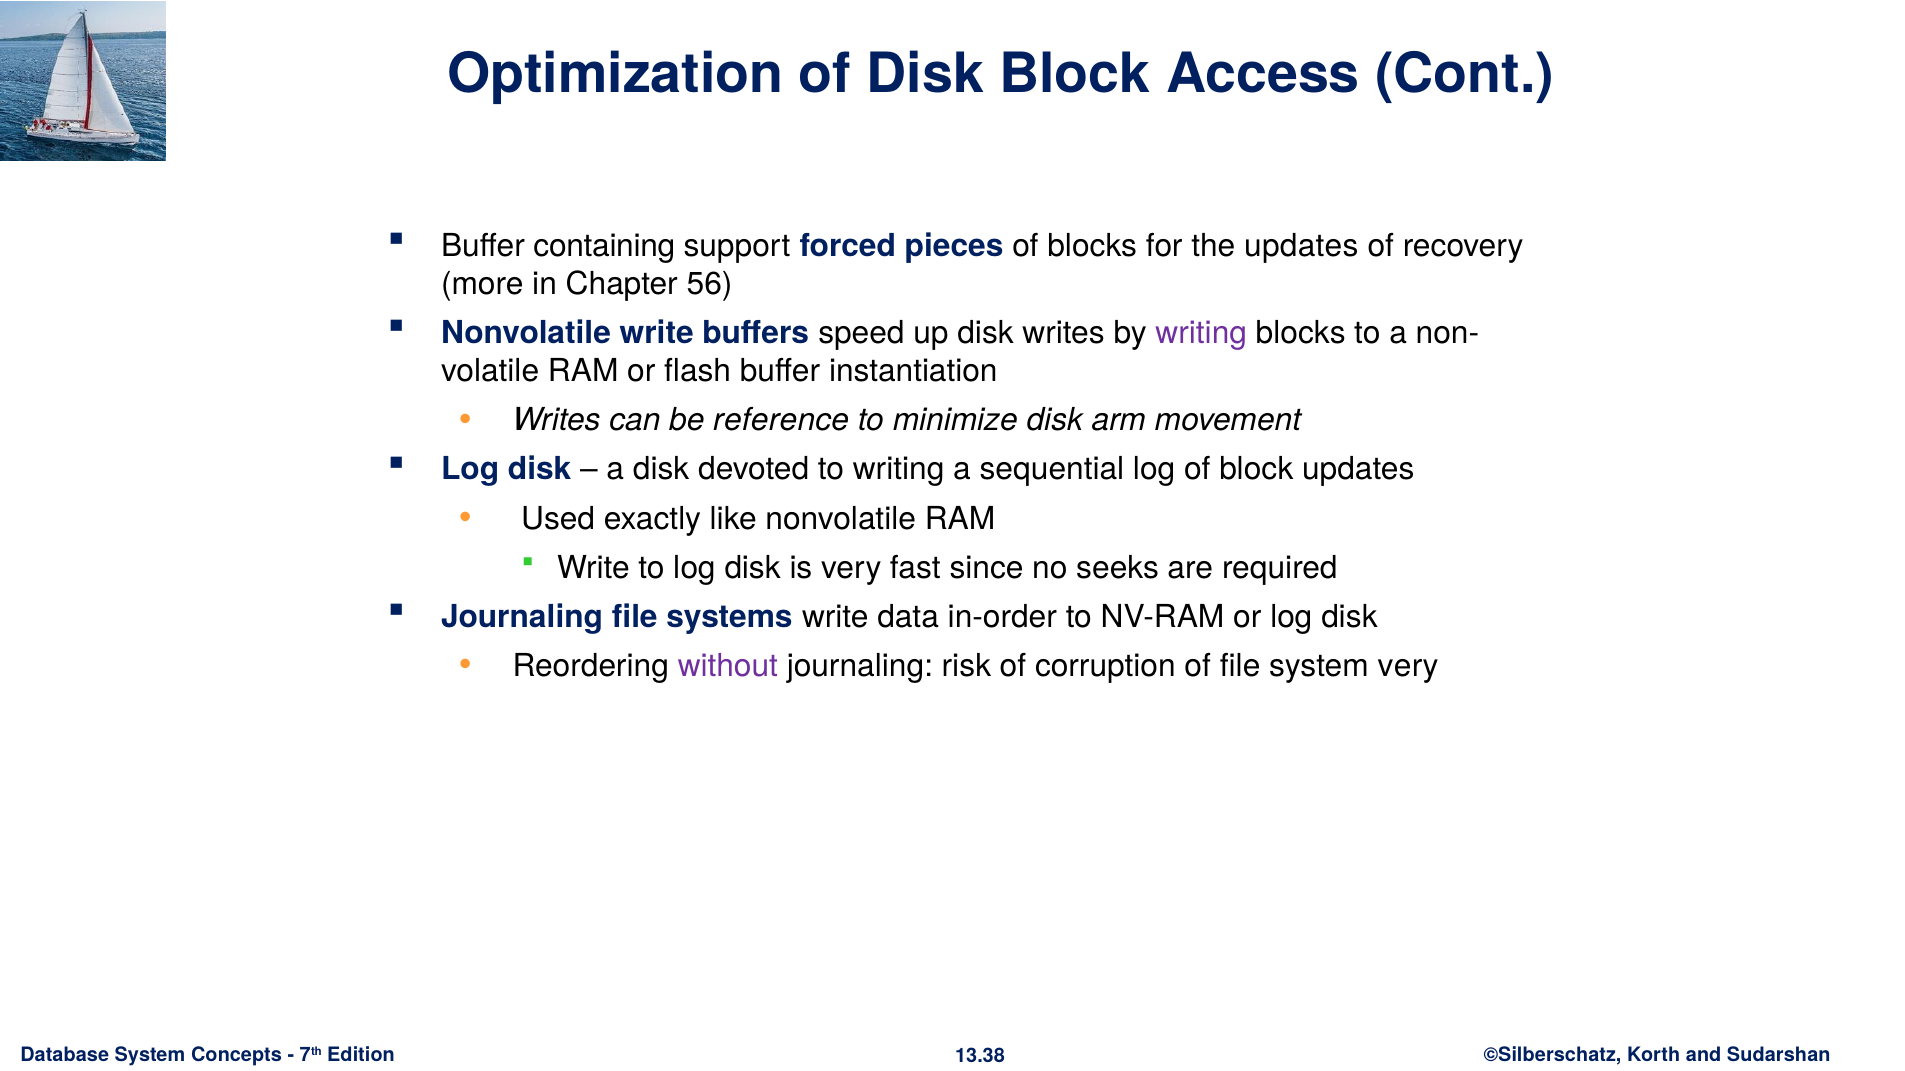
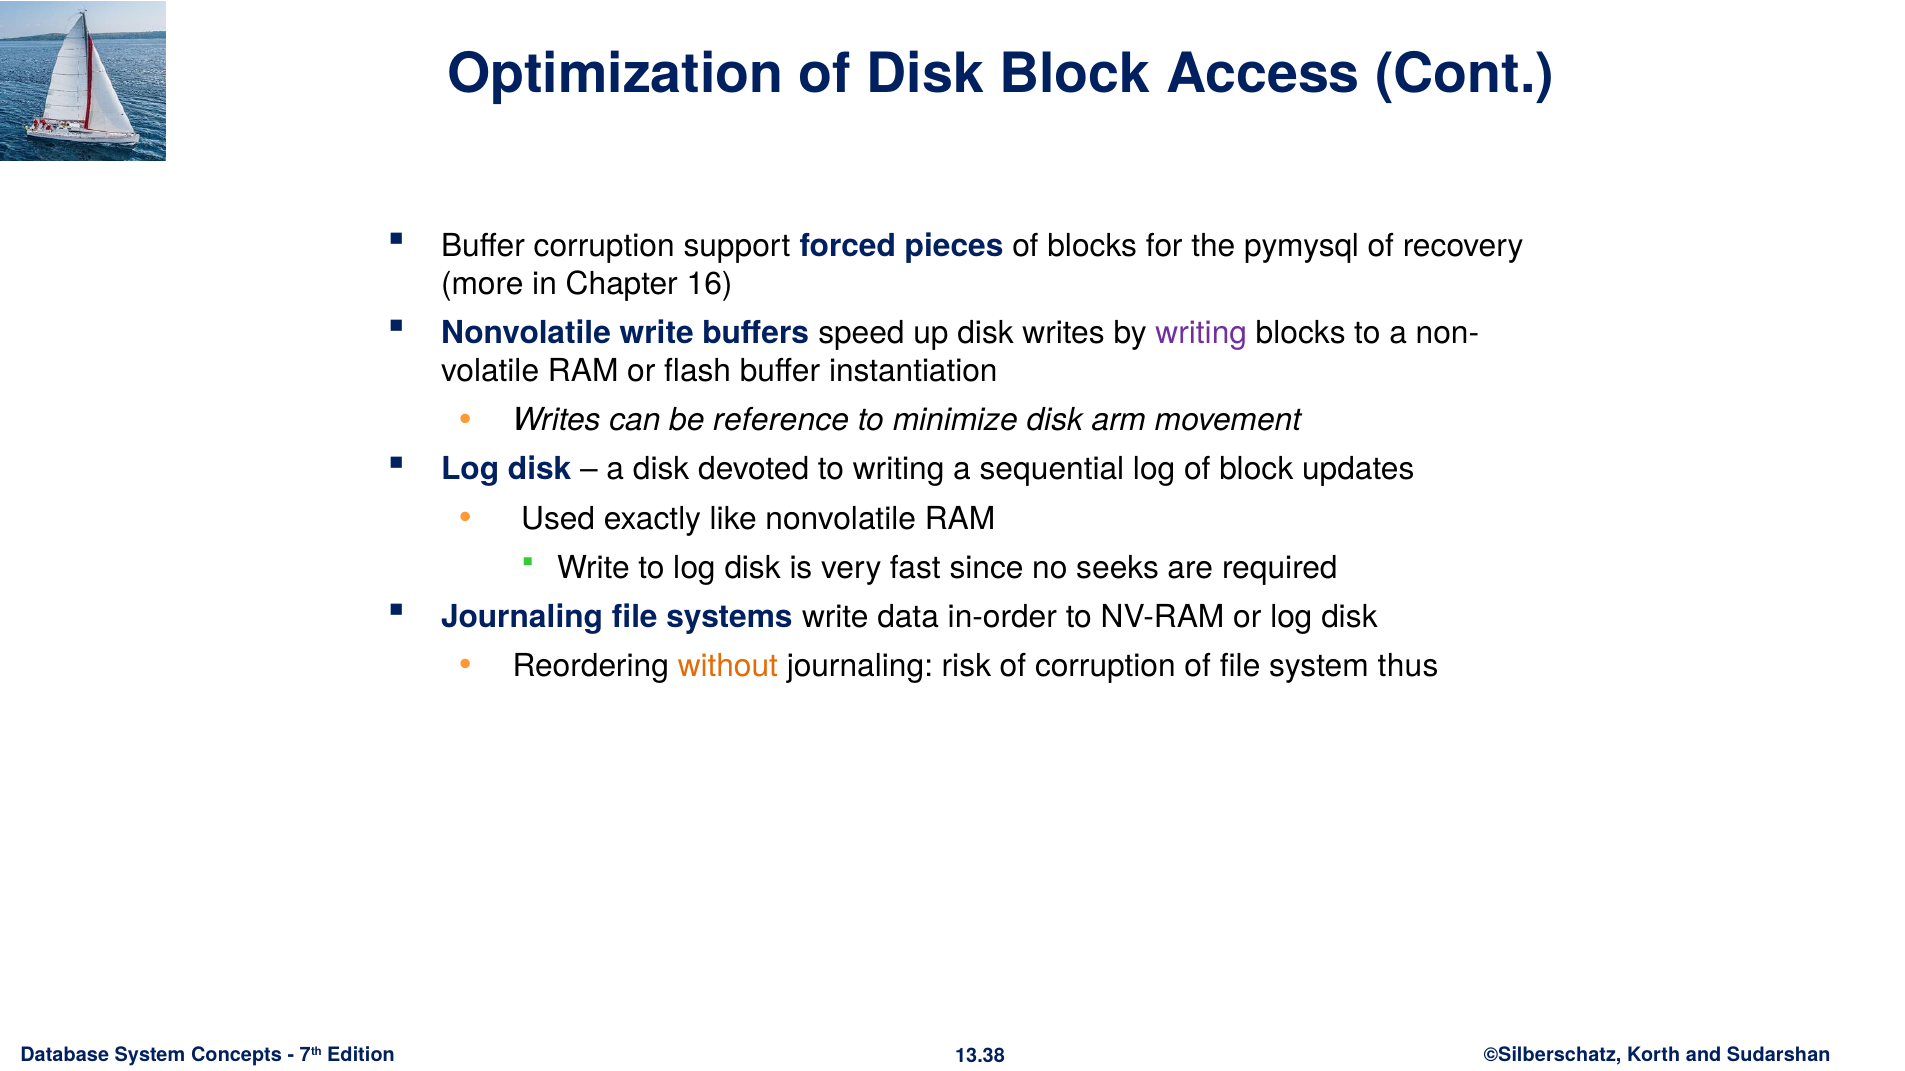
Buffer containing: containing -> corruption
the updates: updates -> pymysql
56: 56 -> 16
without colour: purple -> orange
system very: very -> thus
